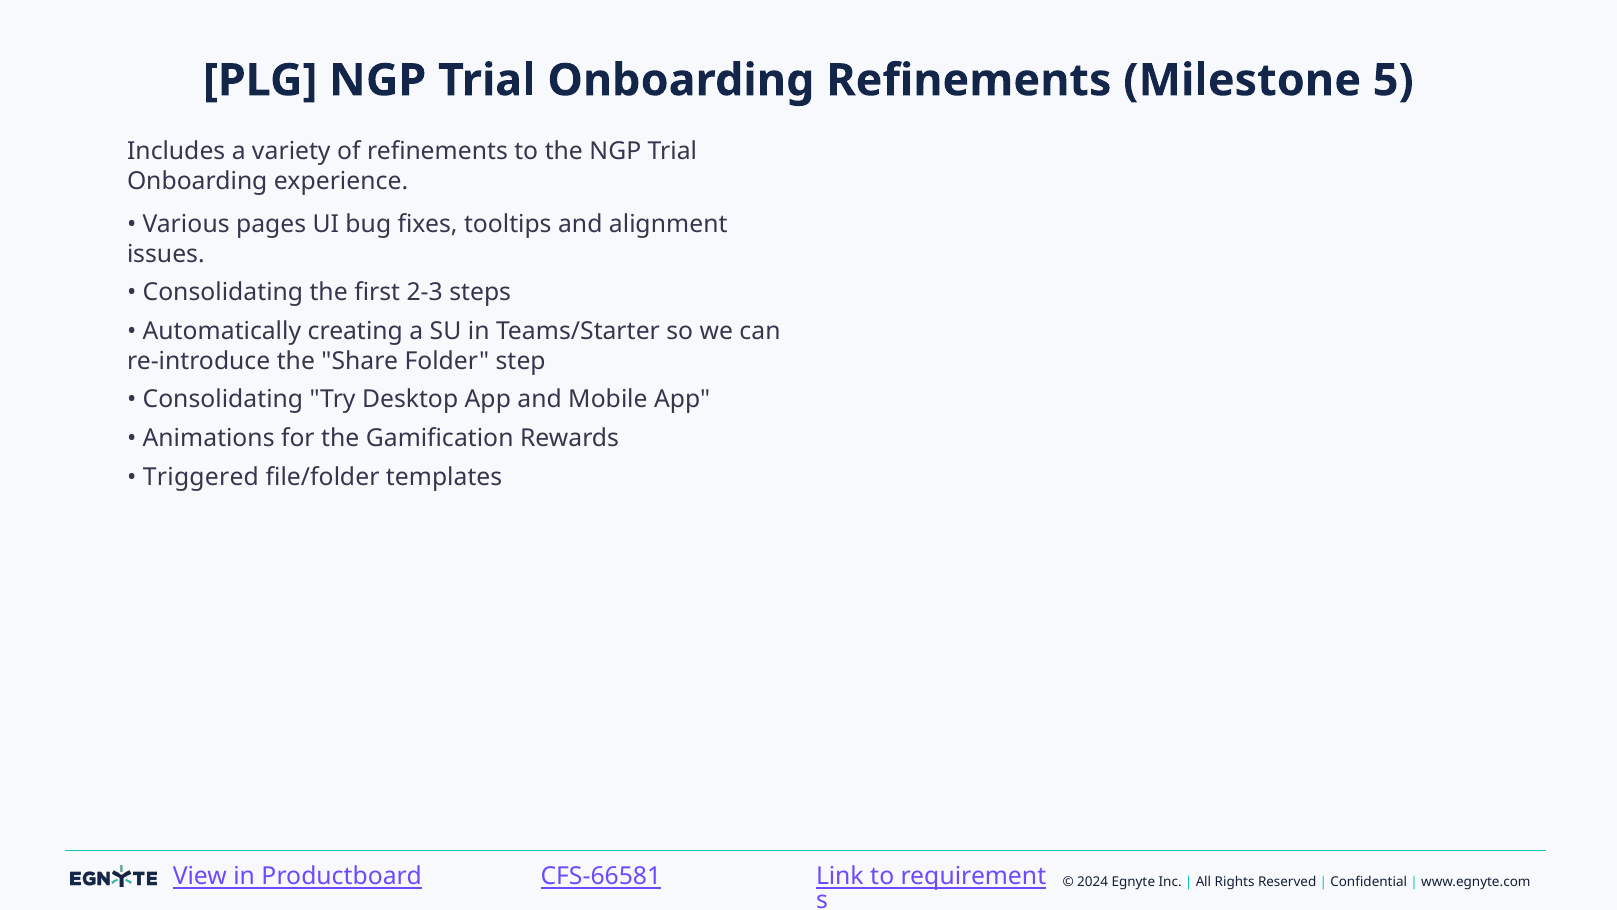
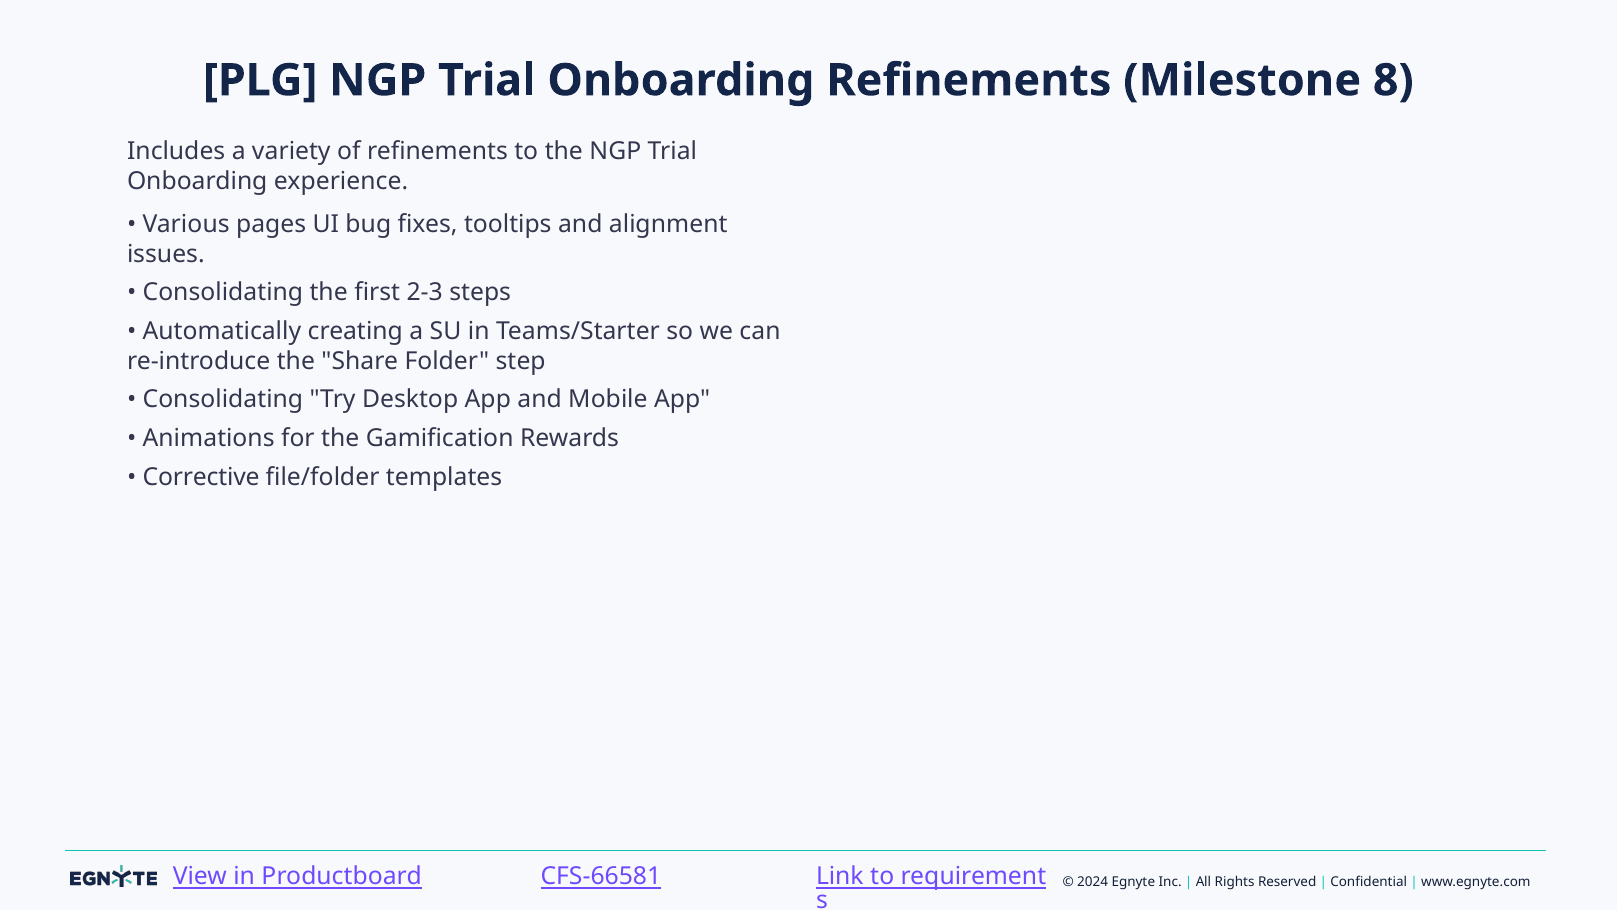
5: 5 -> 8
Triggered: Triggered -> Corrective
